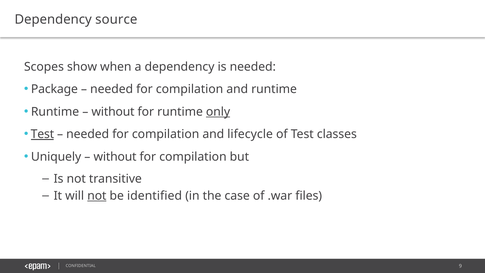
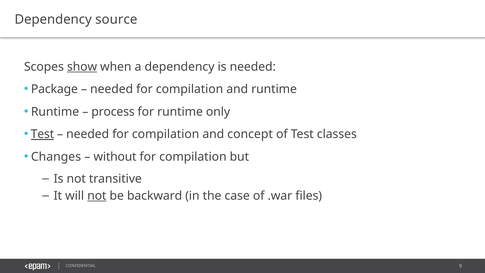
show underline: none -> present
without at (113, 112): without -> process
only underline: present -> none
lifecycle: lifecycle -> concept
Uniquely: Uniquely -> Changes
identified: identified -> backward
